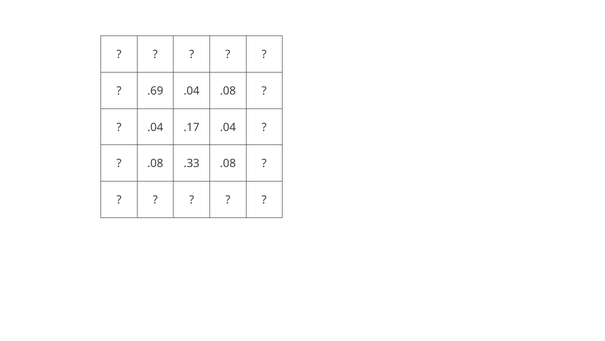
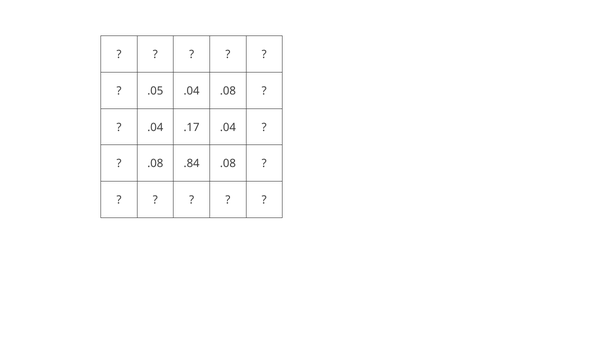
.69: .69 -> .05
.33: .33 -> .84
